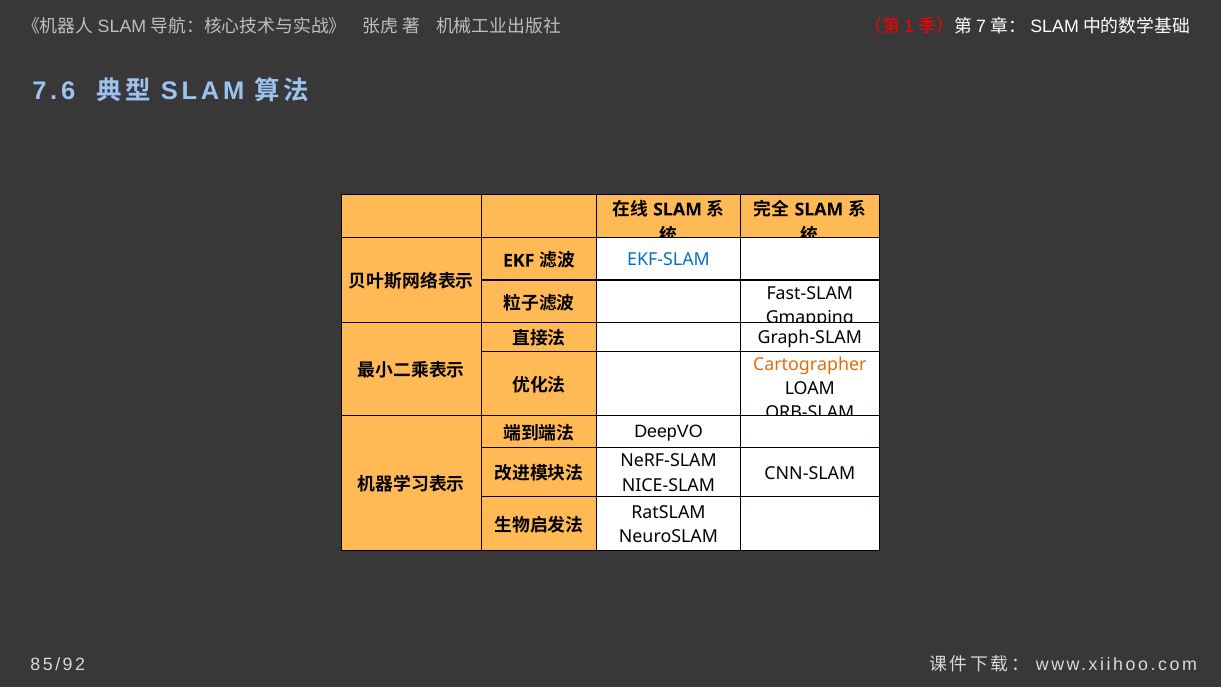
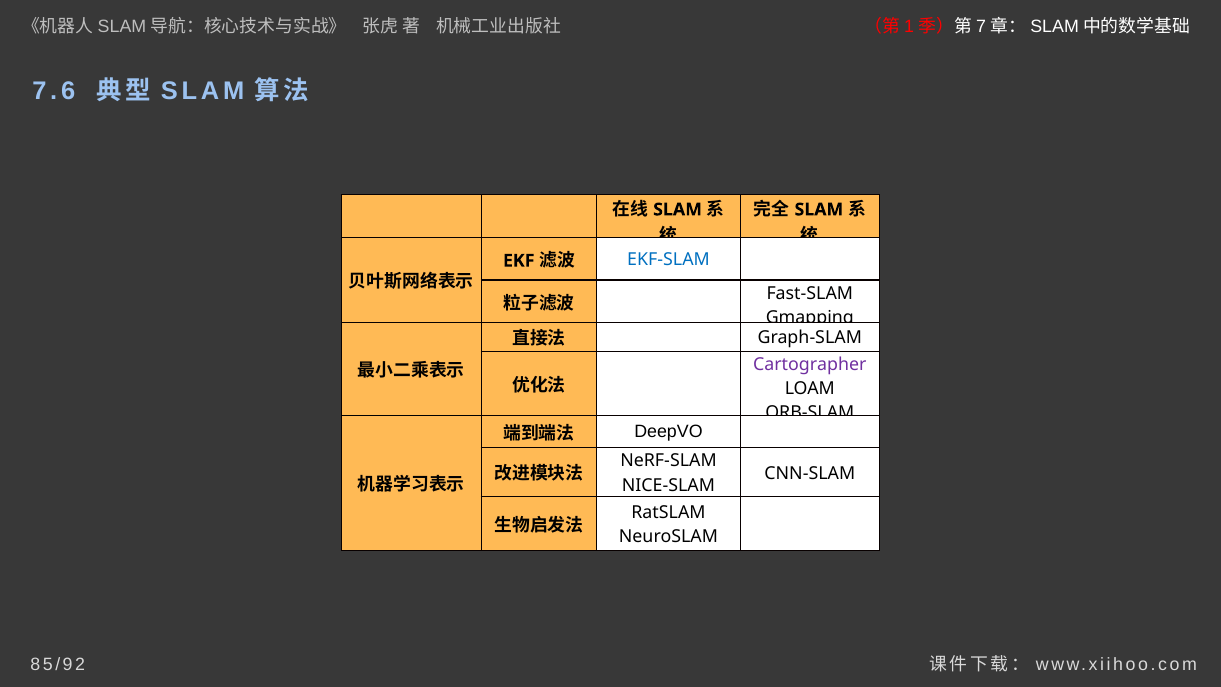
Cartographer colour: orange -> purple
